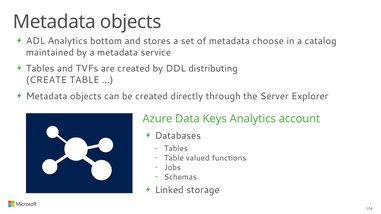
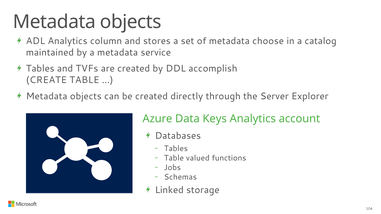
bottom: bottom -> column
distributing: distributing -> accomplish
